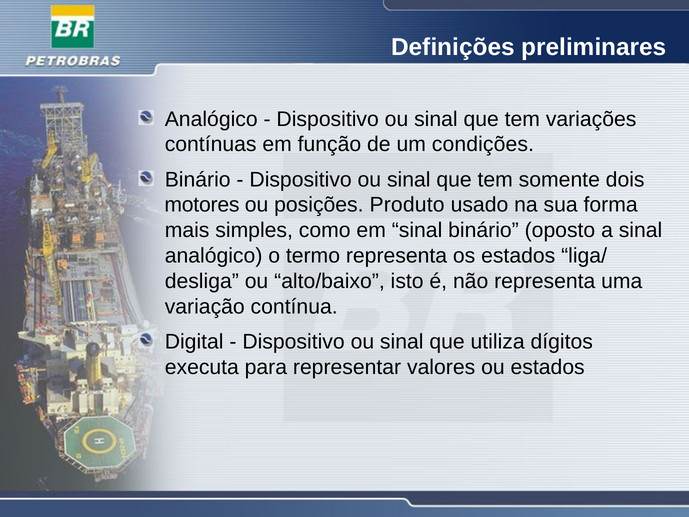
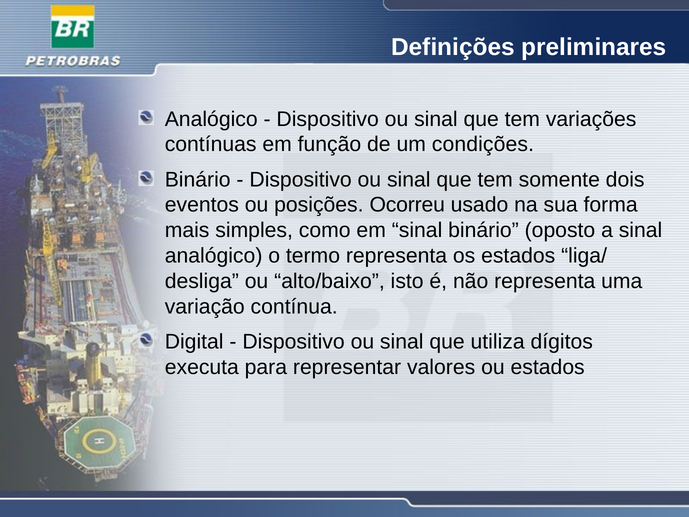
motores: motores -> eventos
Produto: Produto -> Ocorreu
